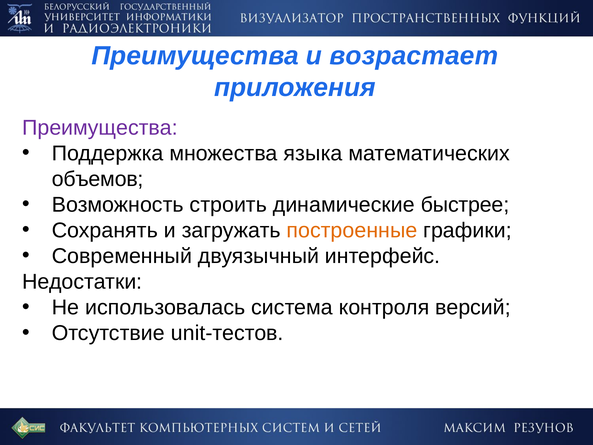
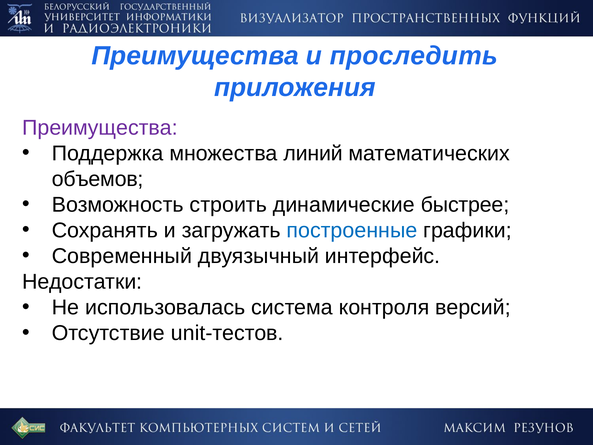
возрастает: возрастает -> проследить
языка: языка -> линий
построенные colour: orange -> blue
